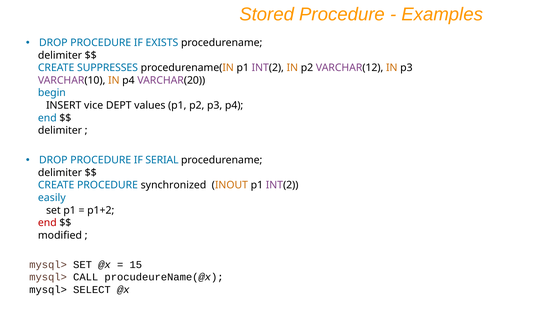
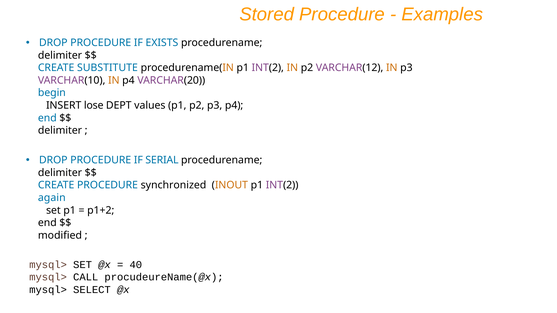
SUPPRESSES: SUPPRESSES -> SUBSTITUTE
vice: vice -> lose
easily: easily -> again
end at (47, 223) colour: red -> black
15: 15 -> 40
